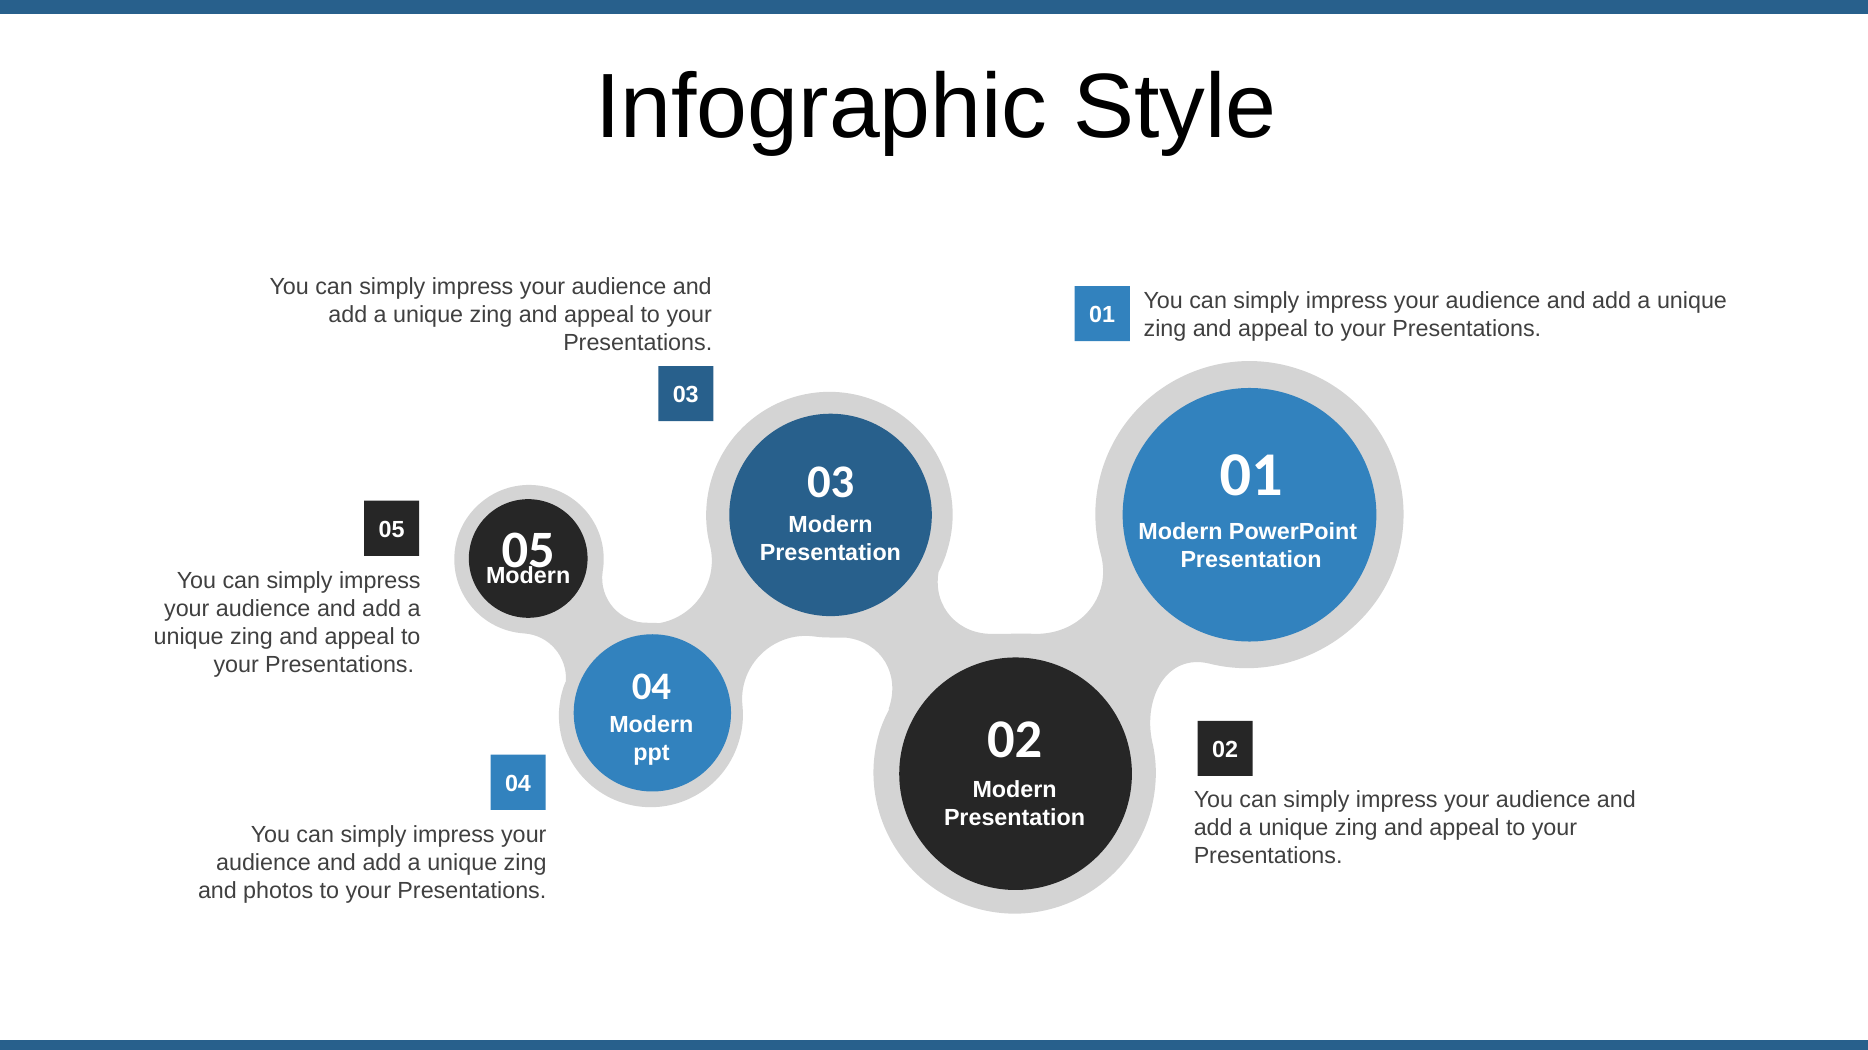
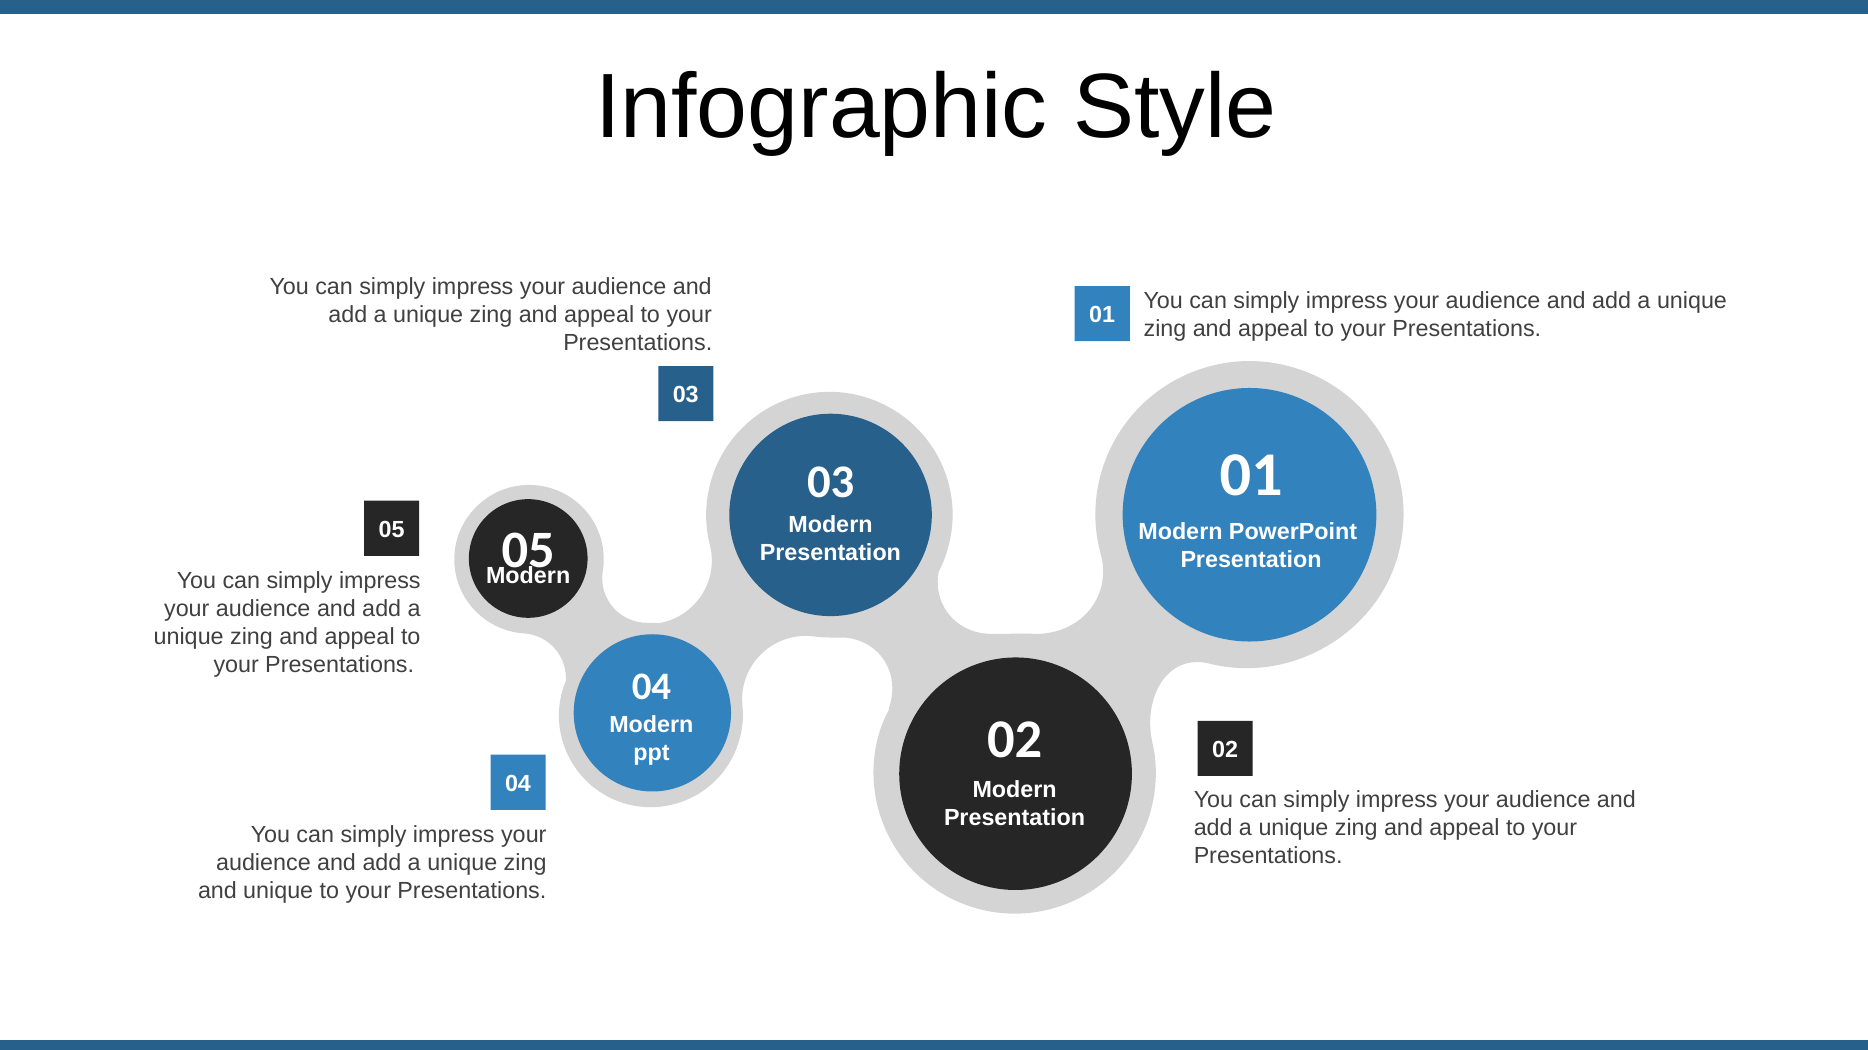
and photos: photos -> unique
